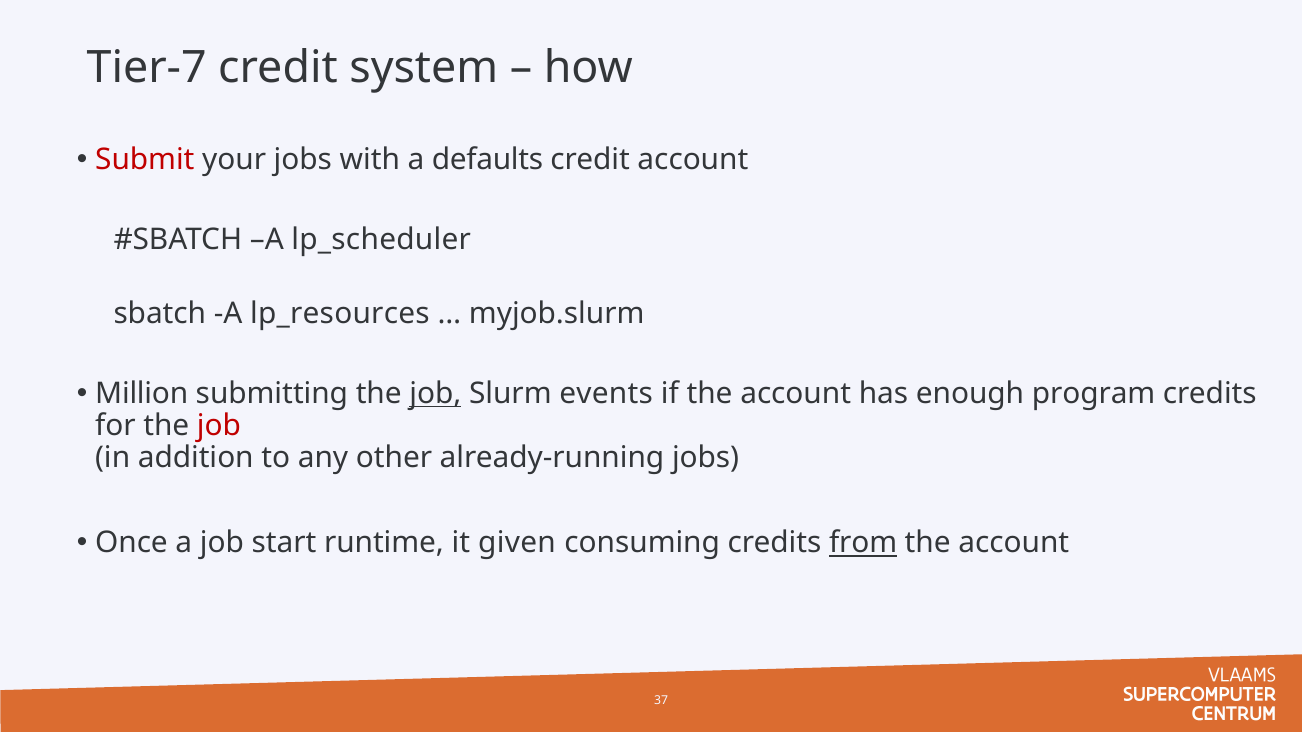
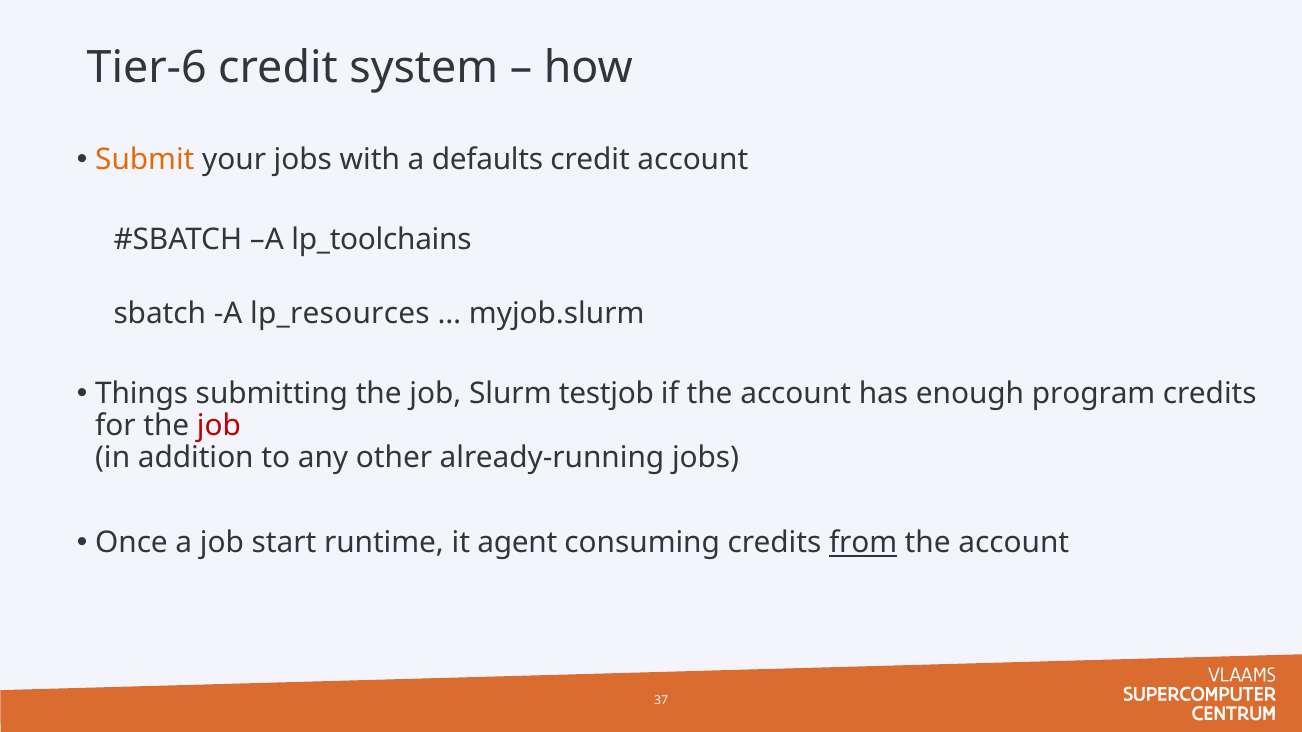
Tier-7: Tier-7 -> Tier-6
Submit colour: red -> orange
lp_scheduler: lp_scheduler -> lp_toolchains
Million: Million -> Things
job at (435, 394) underline: present -> none
events: events -> testjob
given: given -> agent
